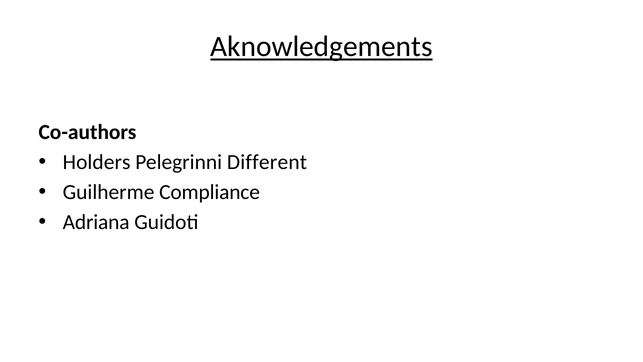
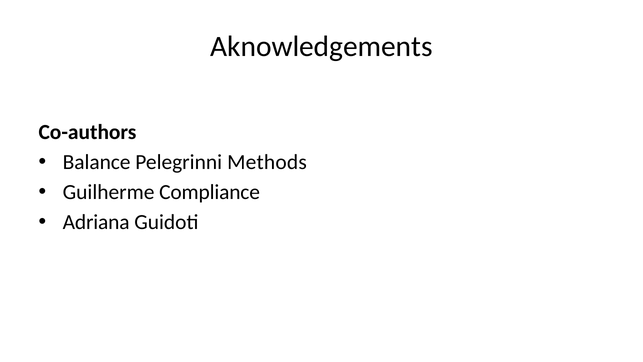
Aknowledgements underline: present -> none
Holders: Holders -> Balance
Different: Different -> Methods
